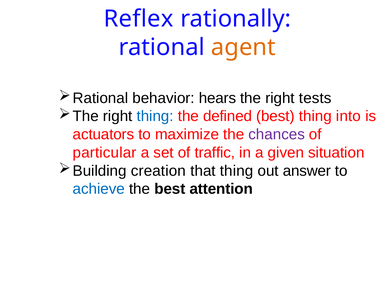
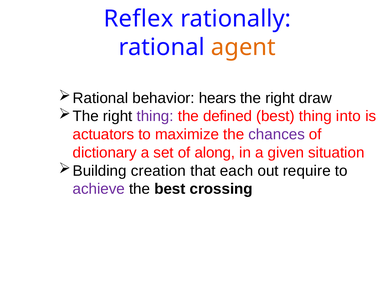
tests: tests -> draw
thing at (155, 116) colour: blue -> purple
particular: particular -> dictionary
traffic: traffic -> along
that thing: thing -> each
answer: answer -> require
achieve colour: blue -> purple
attention: attention -> crossing
